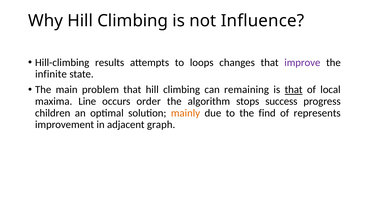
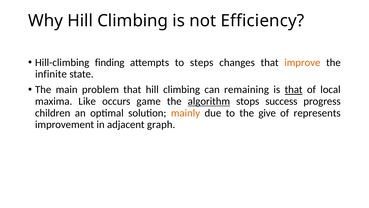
Influence: Influence -> Efficiency
results: results -> finding
loops: loops -> steps
improve colour: purple -> orange
Line: Line -> Like
order: order -> game
algorithm underline: none -> present
find: find -> give
